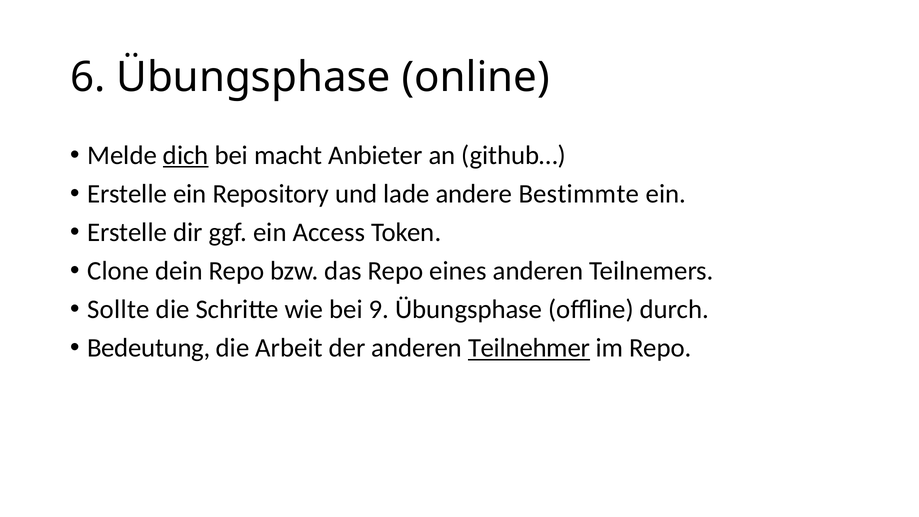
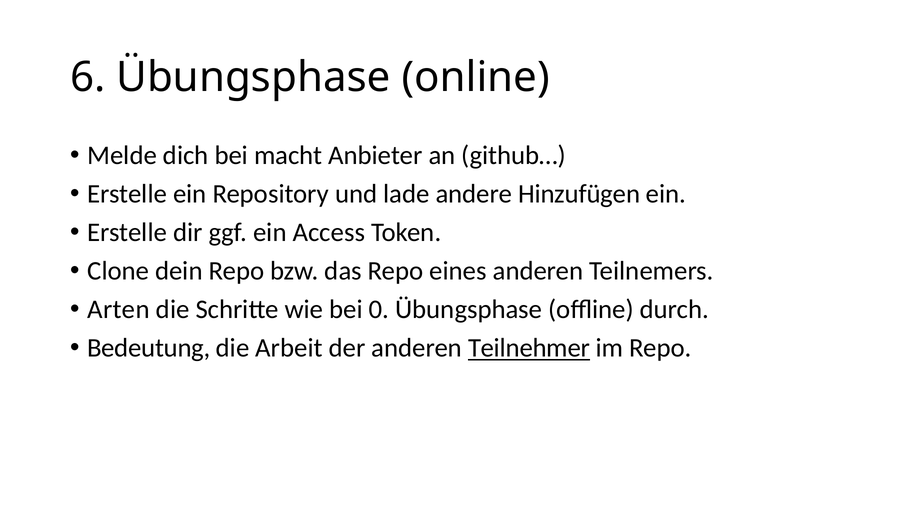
dich underline: present -> none
Bestimmte: Bestimmte -> Hinzufügen
Sollte: Sollte -> Arten
9: 9 -> 0
